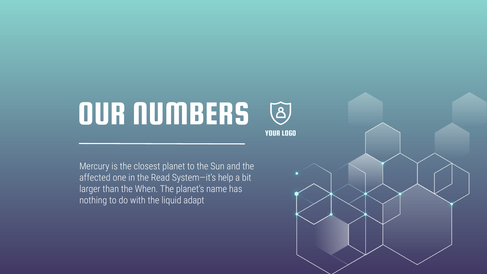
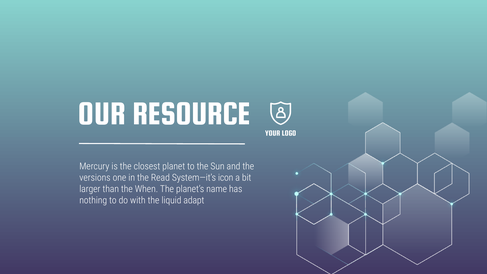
NUMBERS: NUMBERS -> RESOURCE
affected: affected -> versions
help: help -> icon
